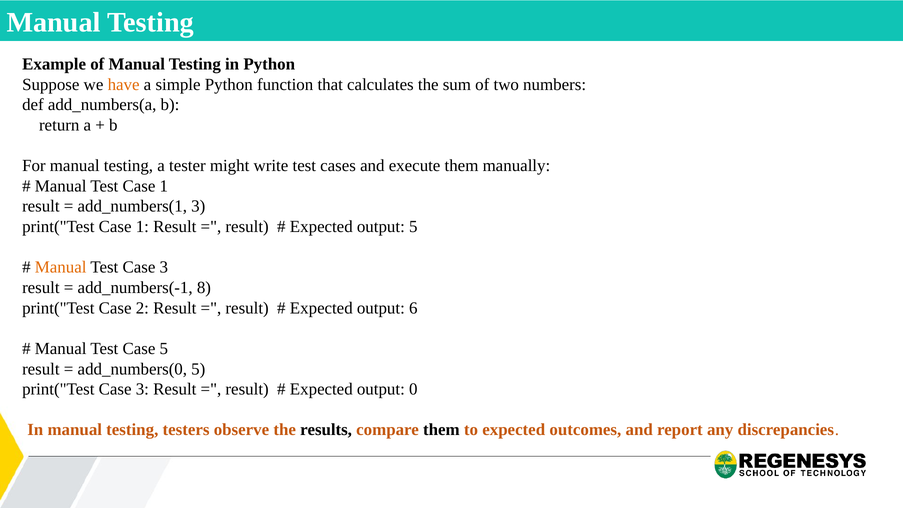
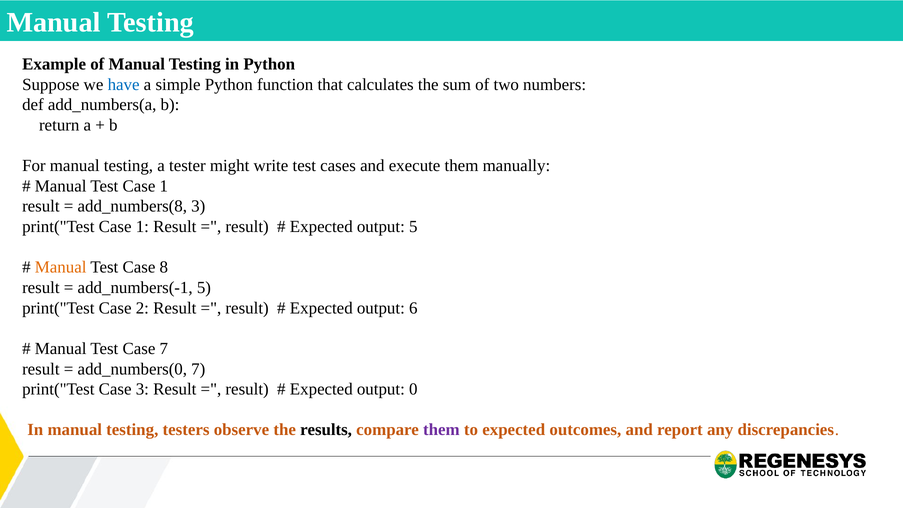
have colour: orange -> blue
add_numbers(1: add_numbers(1 -> add_numbers(8
Test Case 3: 3 -> 8
add_numbers(-1 8: 8 -> 5
Case 5: 5 -> 7
add_numbers(0 5: 5 -> 7
them at (441, 430) colour: black -> purple
